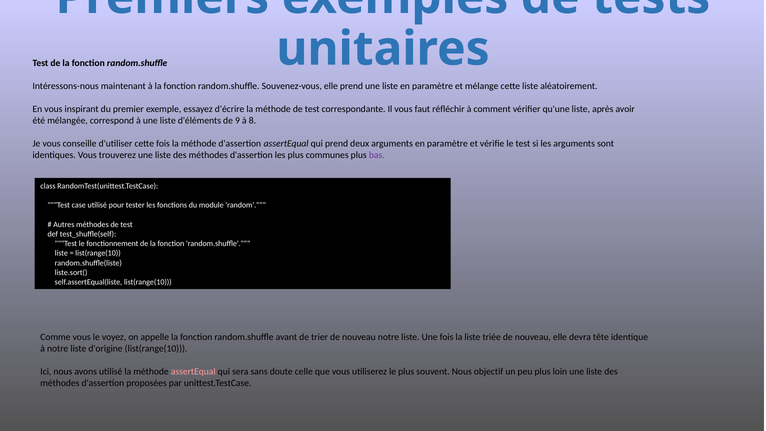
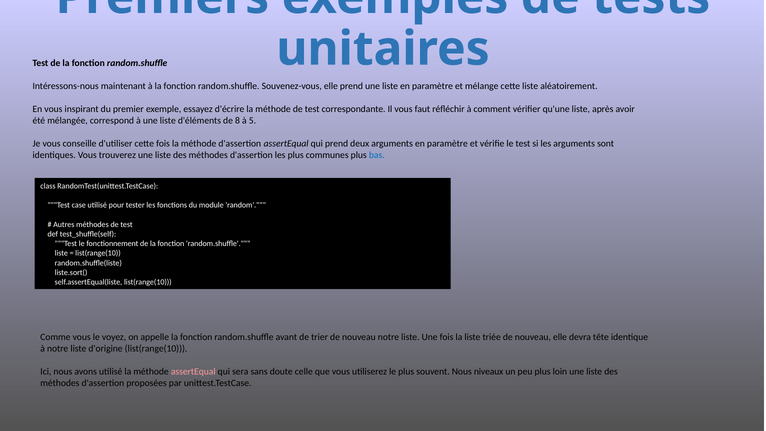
9: 9 -> 8
8: 8 -> 5
bas colour: purple -> blue
objectif: objectif -> niveaux
